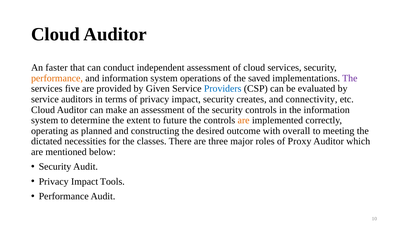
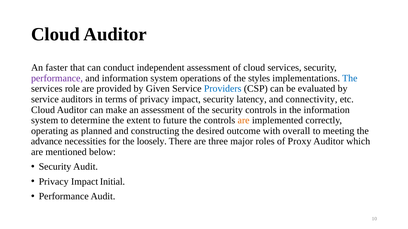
performance at (57, 78) colour: orange -> purple
saved: saved -> styles
The at (350, 78) colour: purple -> blue
five: five -> role
creates: creates -> latency
dictated: dictated -> advance
classes: classes -> loosely
Tools: Tools -> Initial
